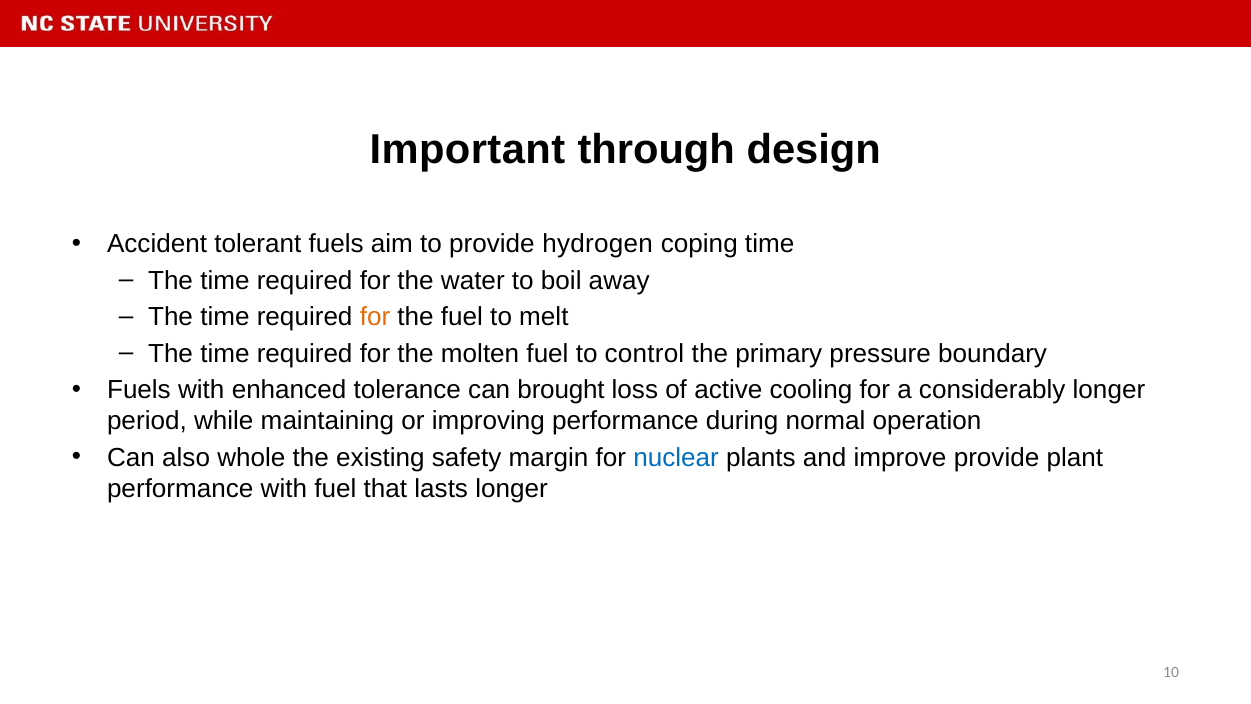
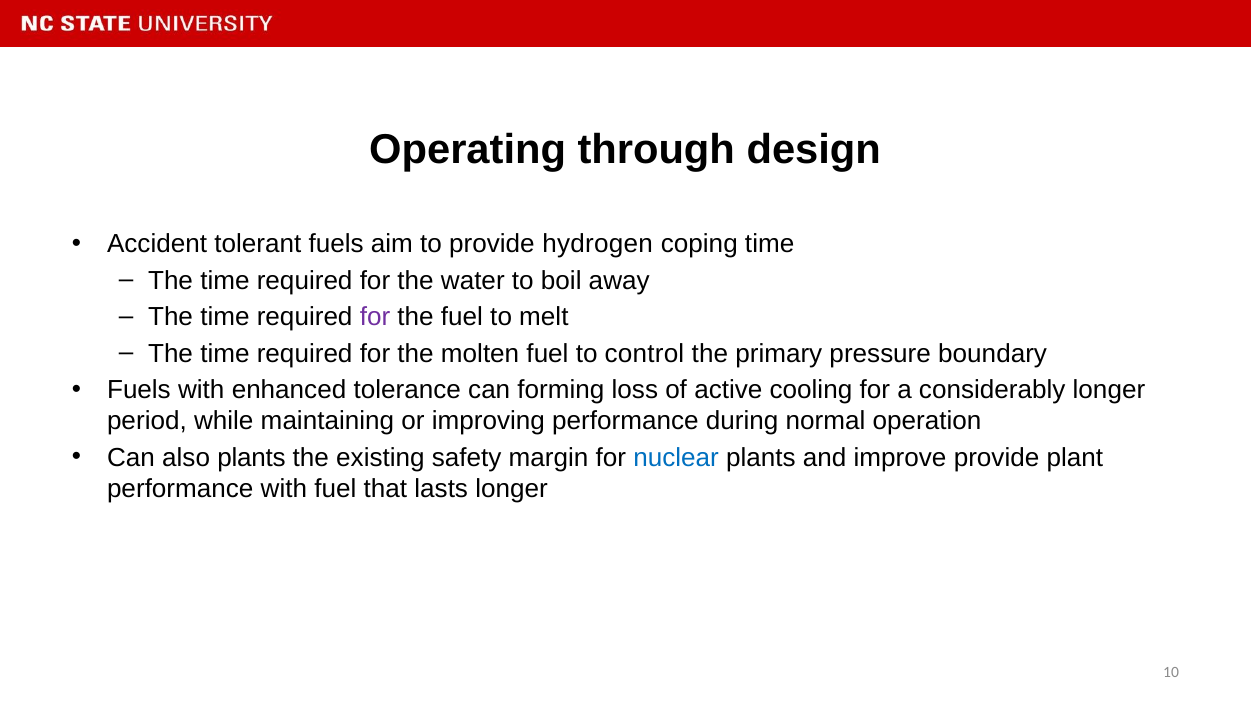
Important: Important -> Operating
for at (375, 317) colour: orange -> purple
brought: brought -> forming
also whole: whole -> plants
